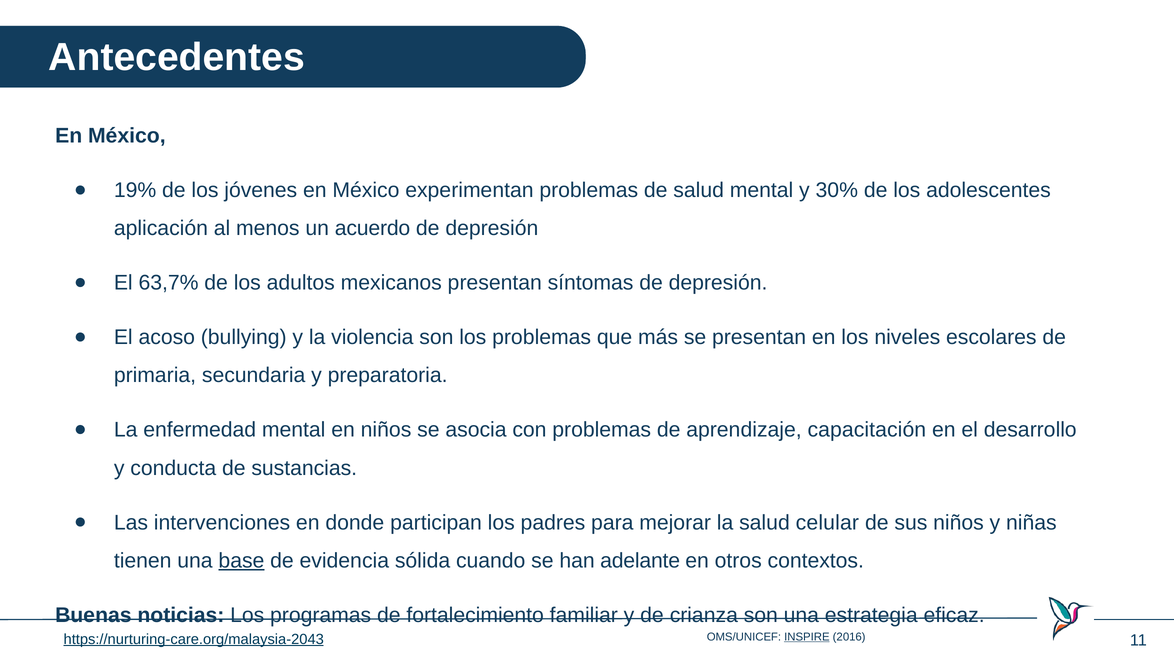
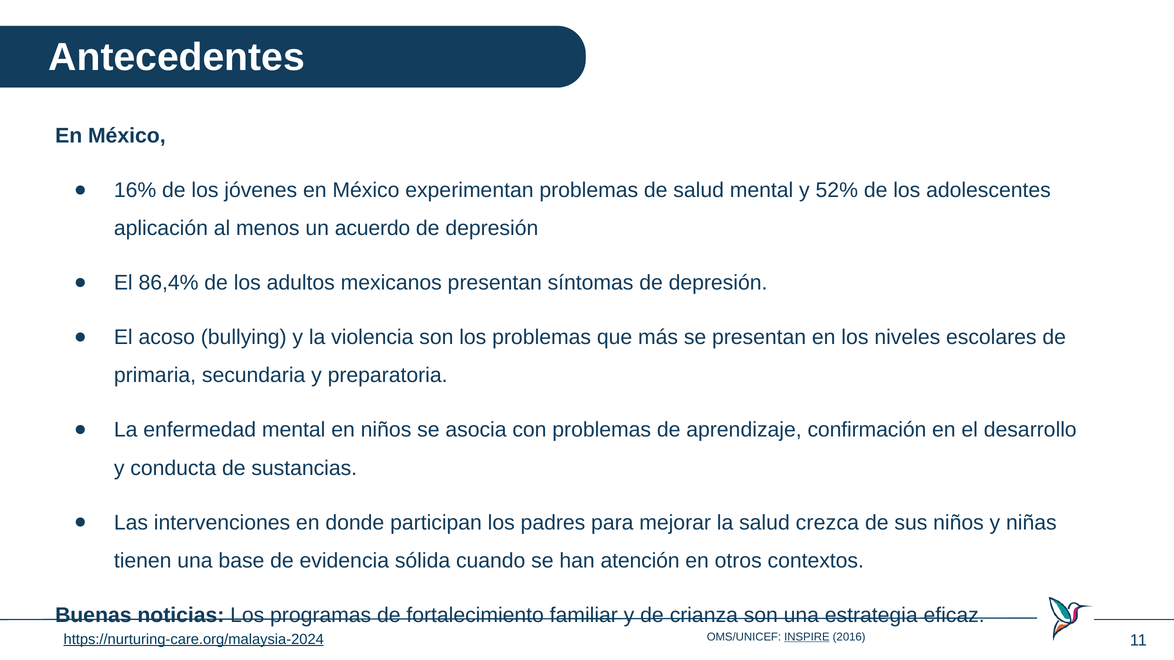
19%: 19% -> 16%
30%: 30% -> 52%
63,7%: 63,7% -> 86,4%
capacitación: capacitación -> confirmación
celular: celular -> crezca
base underline: present -> none
adelante: adelante -> atención
https://nurturing-care.org/malaysia-2043: https://nurturing-care.org/malaysia-2043 -> https://nurturing-care.org/malaysia-2024
